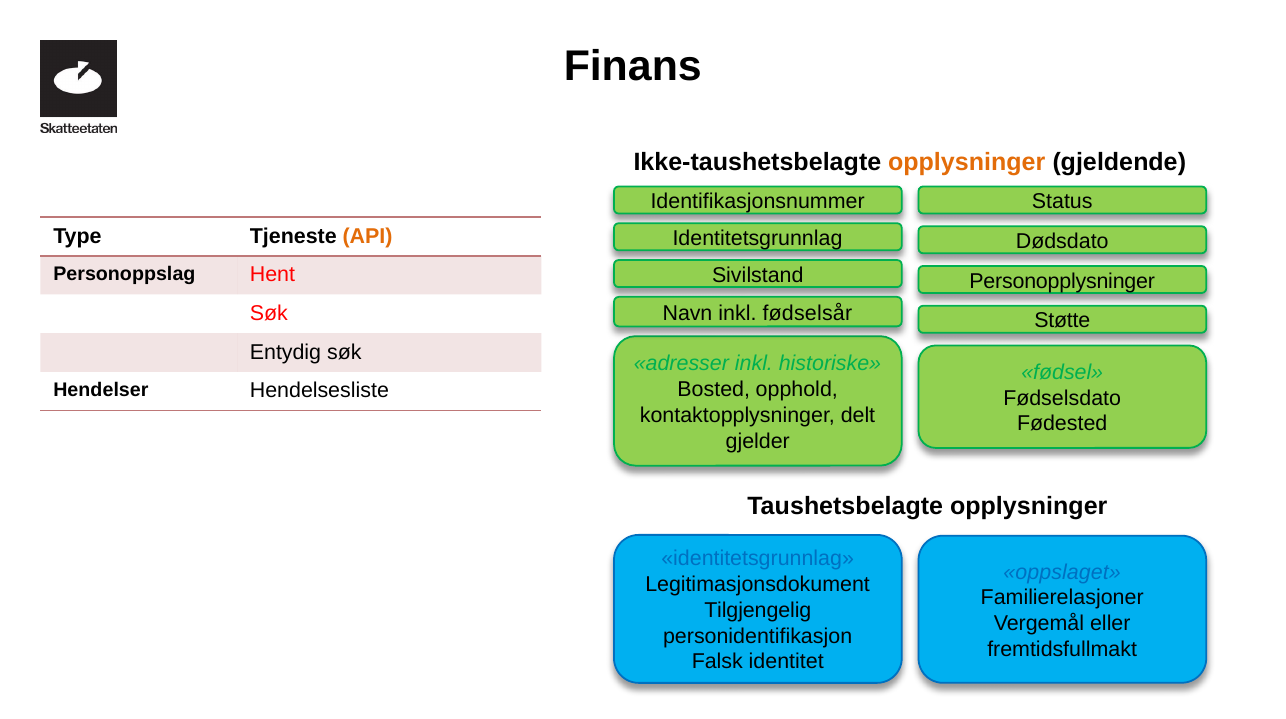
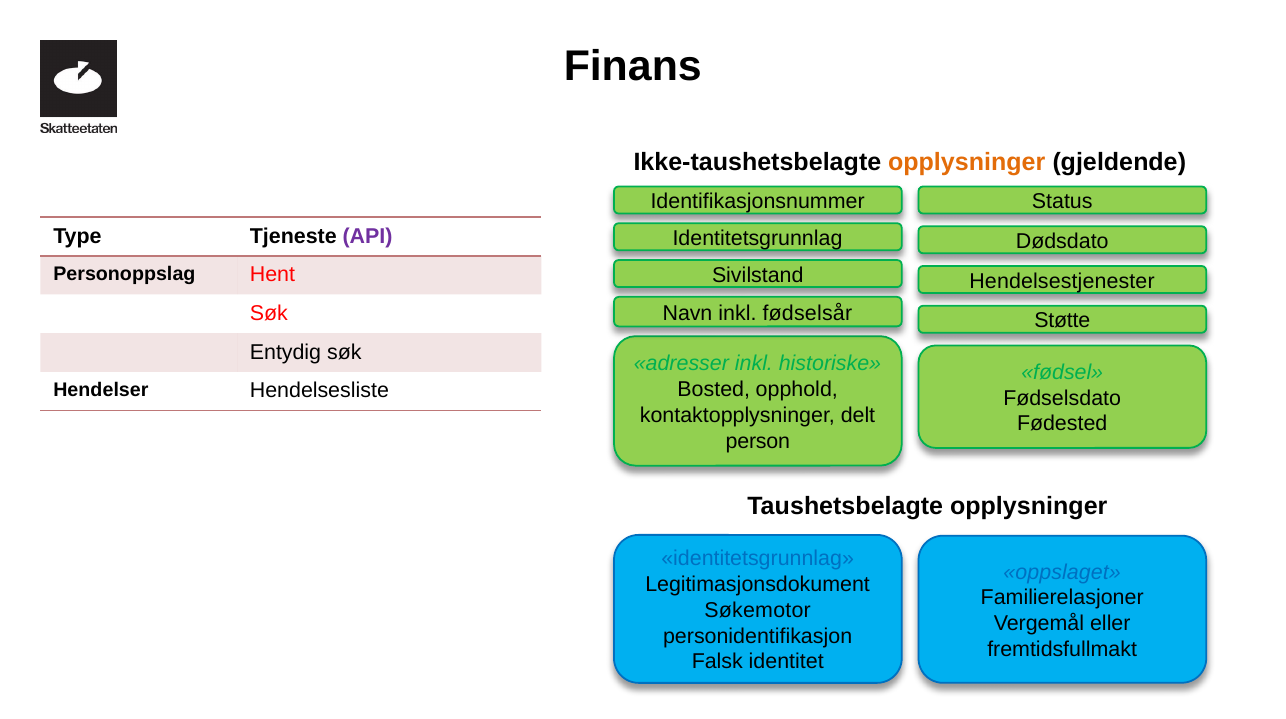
API colour: orange -> purple
Personopplysninger: Personopplysninger -> Hendelsestjenester
gjelder: gjelder -> person
Tilgjengelig: Tilgjengelig -> Søkemotor
